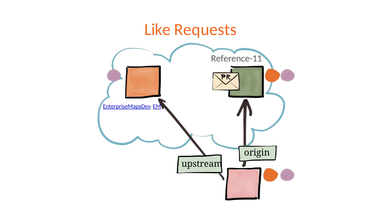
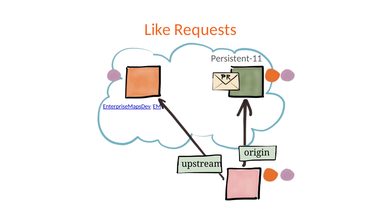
Reference-11: Reference-11 -> Persistent-11
